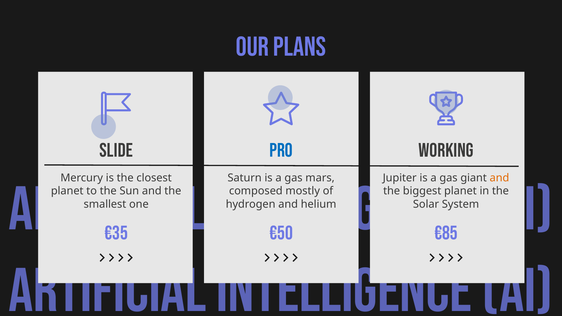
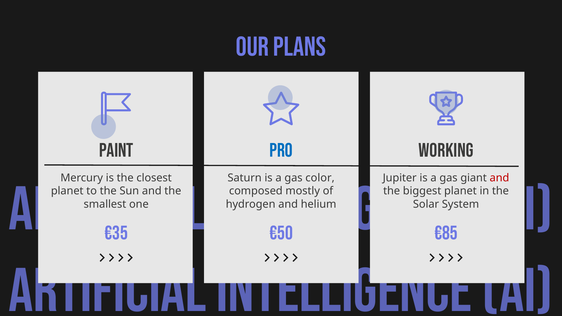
SLIDE: SLIDE -> PAINT
mars: mars -> color
and at (499, 178) colour: orange -> red
